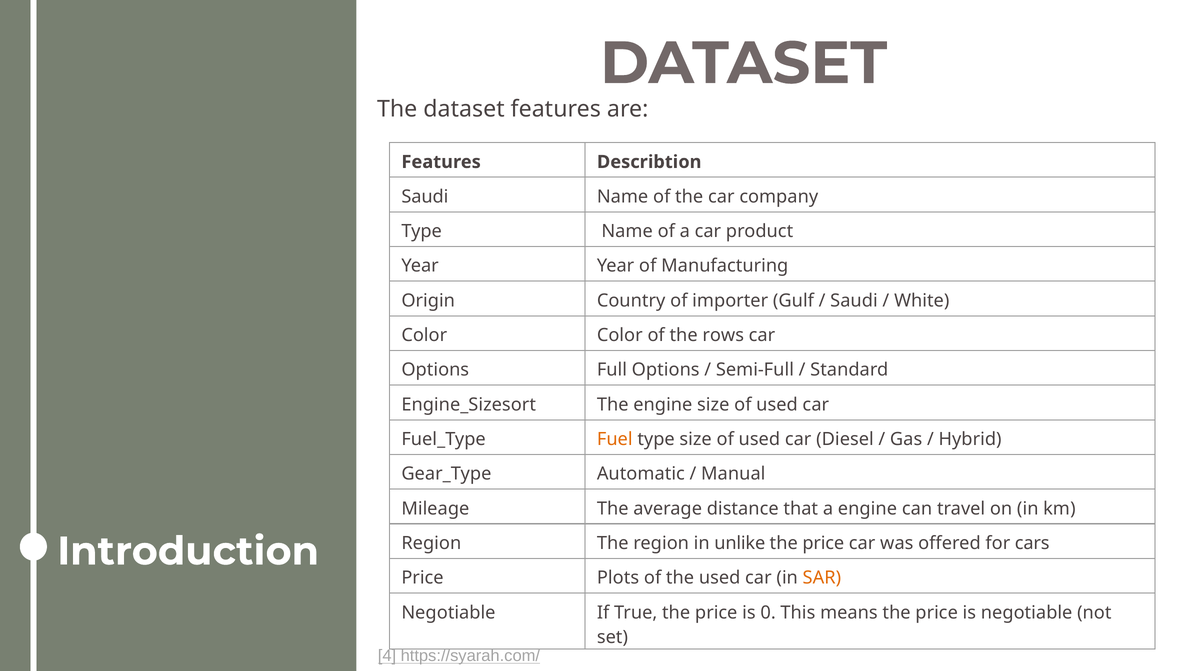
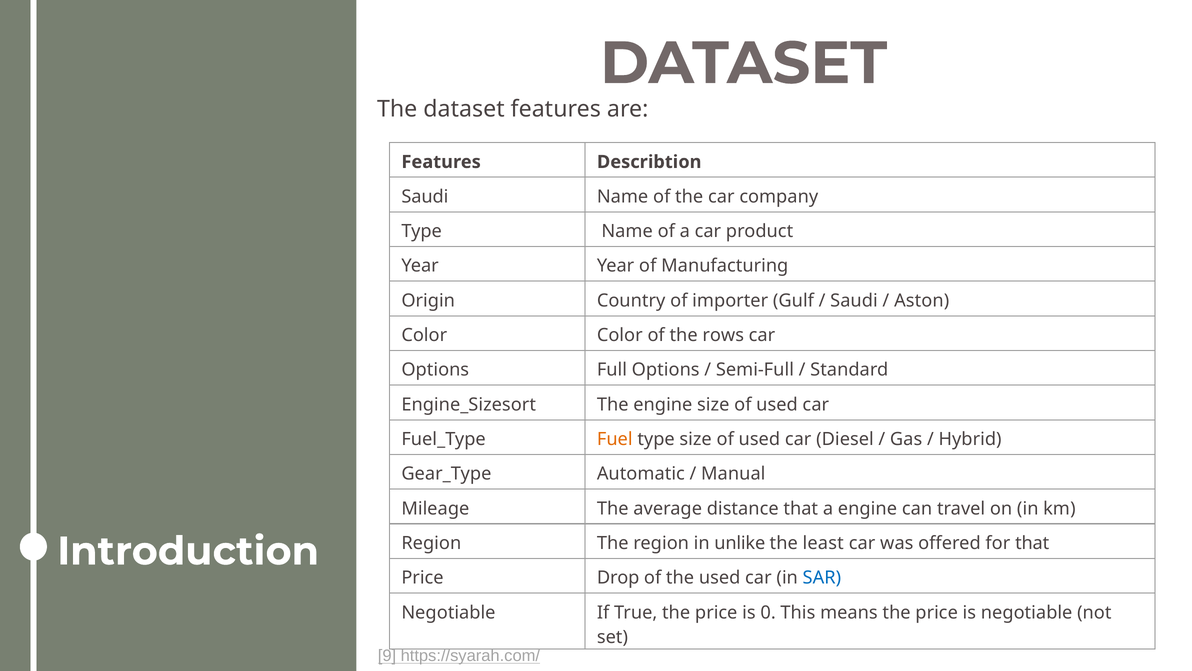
White: White -> Aston
price at (823, 543): price -> least
for cars: cars -> that
Plots: Plots -> Drop
SAR colour: orange -> blue
4: 4 -> 9
